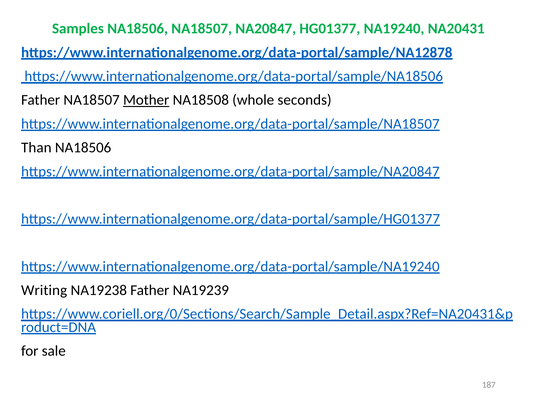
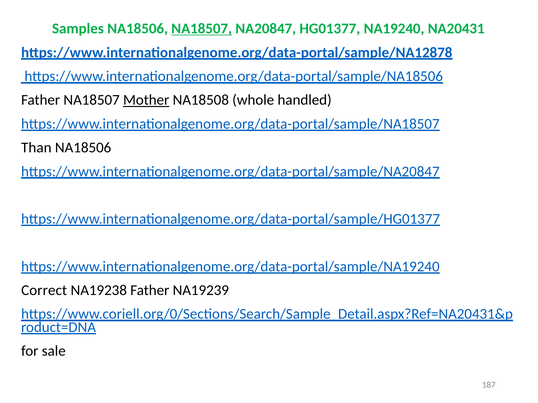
NA18507 at (202, 29) underline: none -> present
seconds: seconds -> handled
Writing: Writing -> Correct
